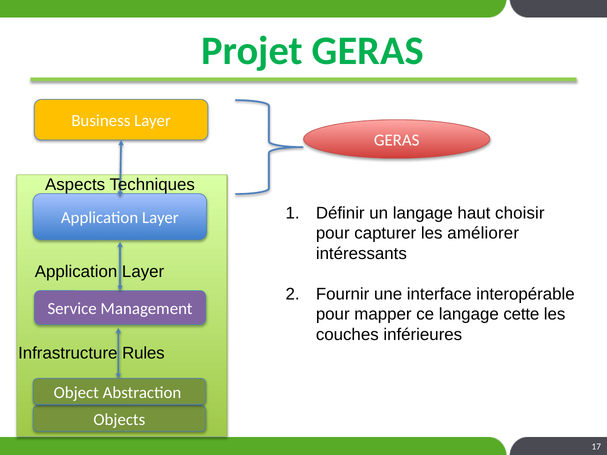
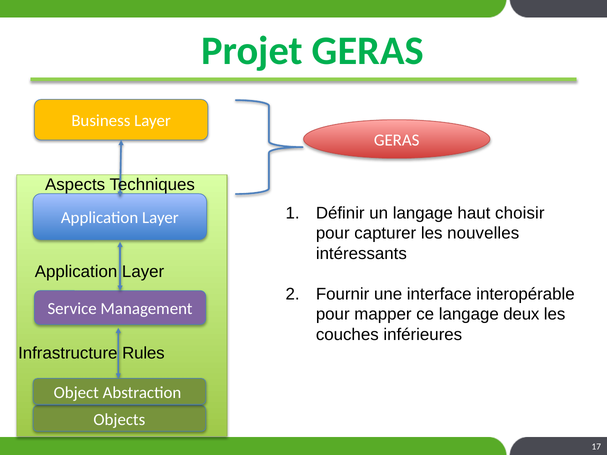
améliorer: améliorer -> nouvelles
cette: cette -> deux
